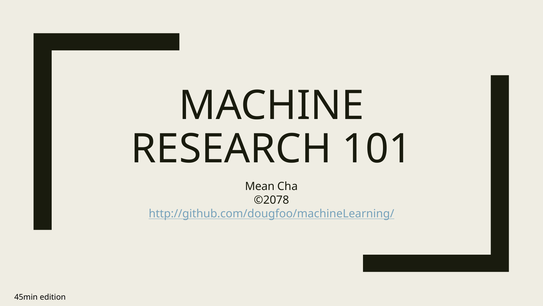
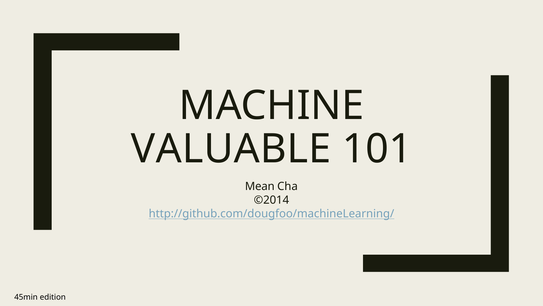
RESEARCH: RESEARCH -> VALUABLE
©2078: ©2078 -> ©2014
